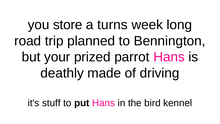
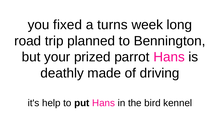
store: store -> fixed
stuff: stuff -> help
